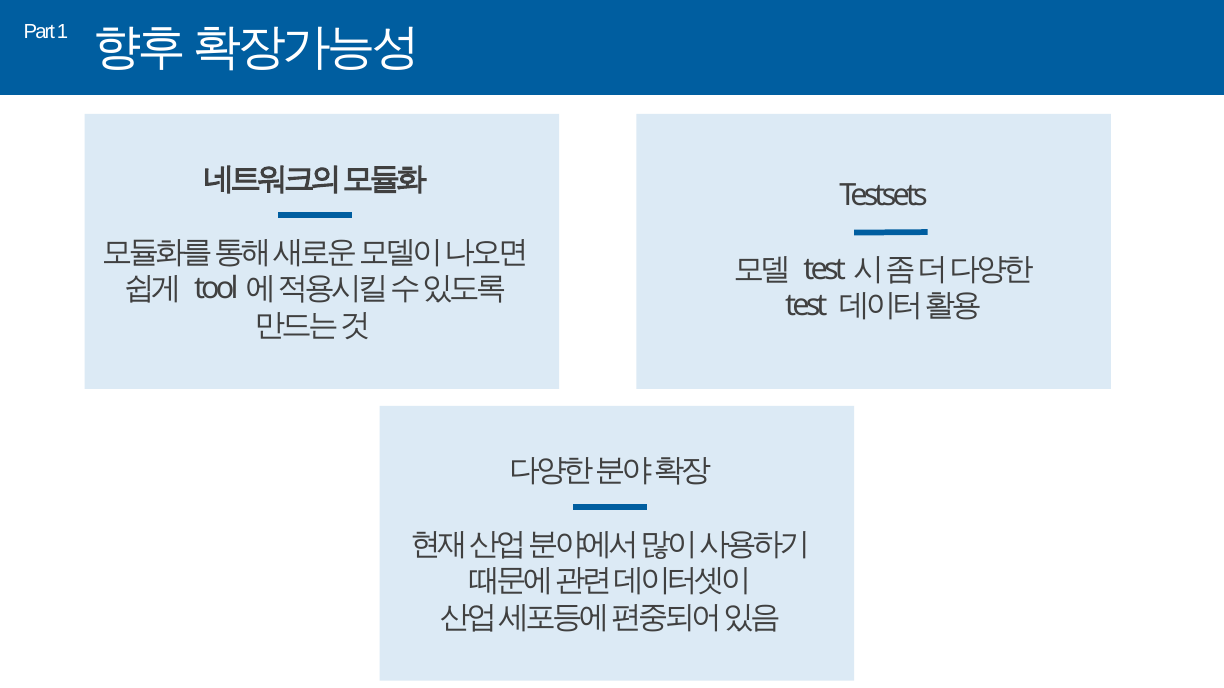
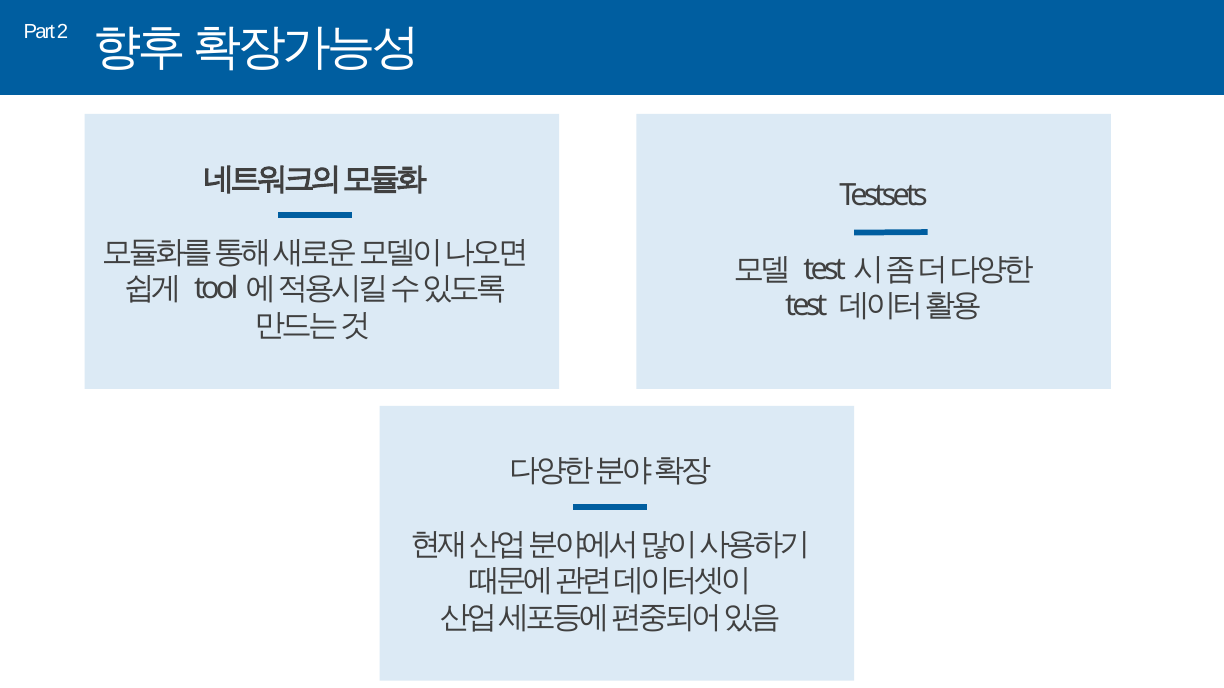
1: 1 -> 2
